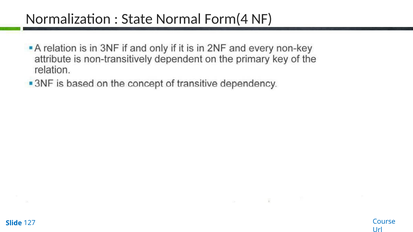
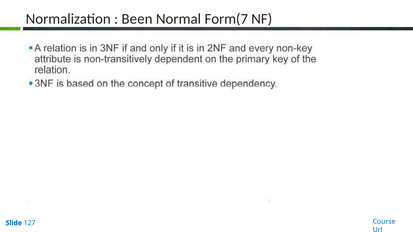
State: State -> Been
Form(4: Form(4 -> Form(7
